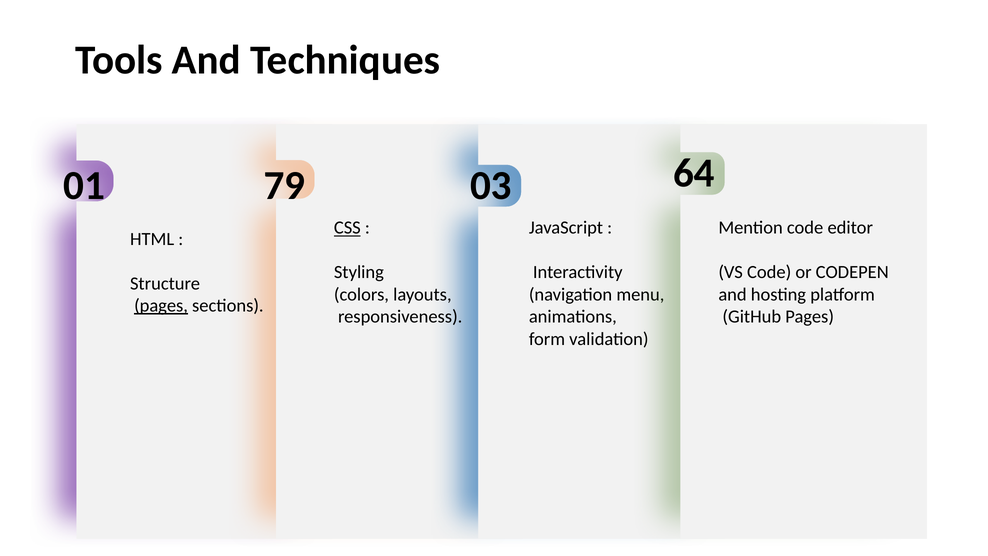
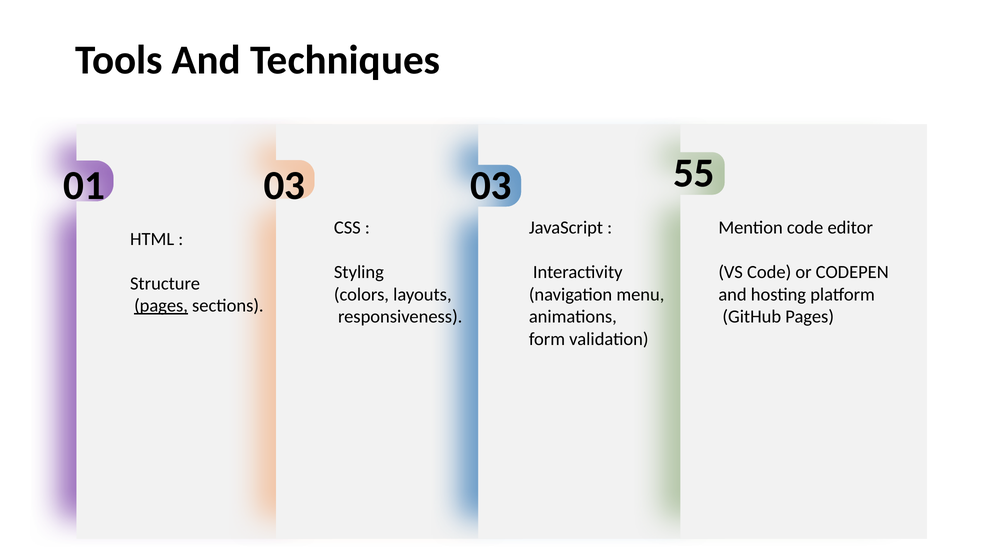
01 79: 79 -> 03
64: 64 -> 55
CSS underline: present -> none
